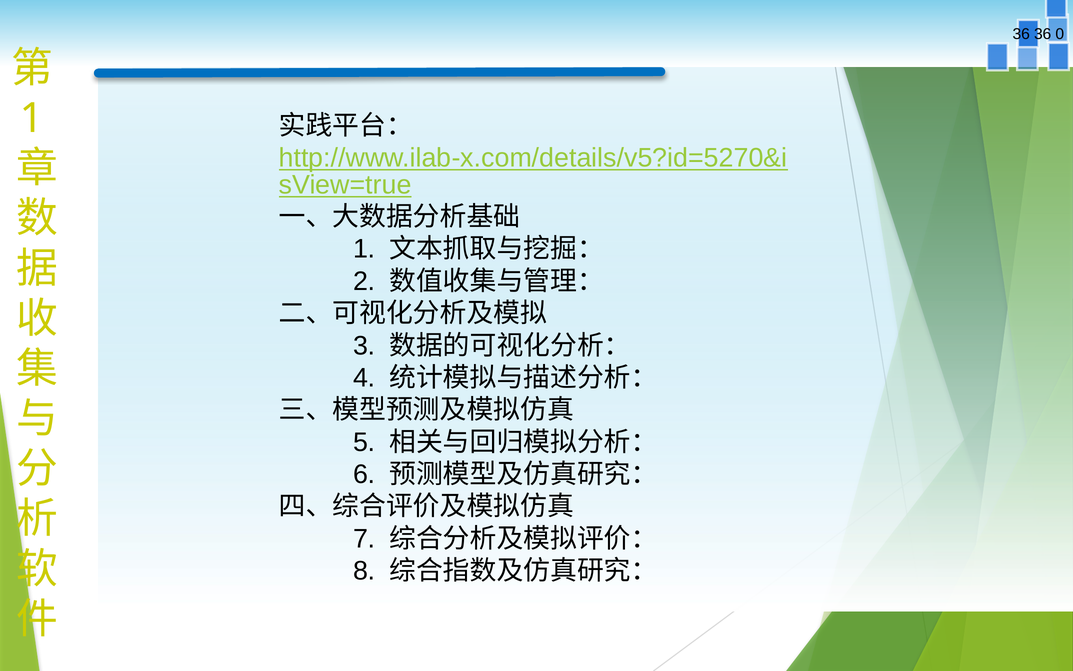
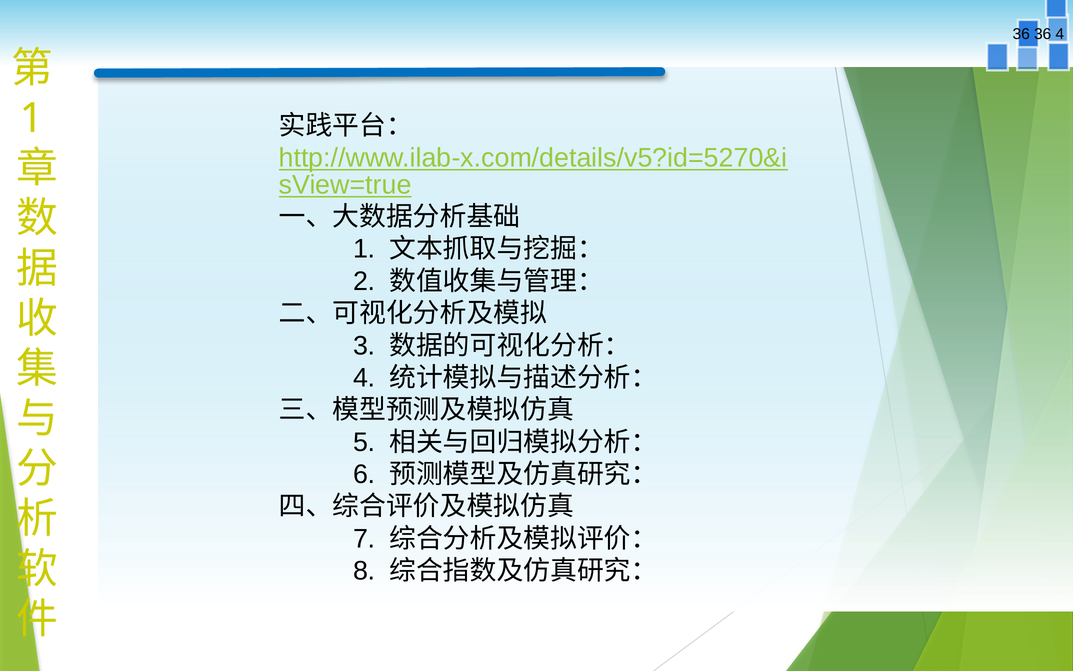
0 at (1060, 34): 0 -> 4
